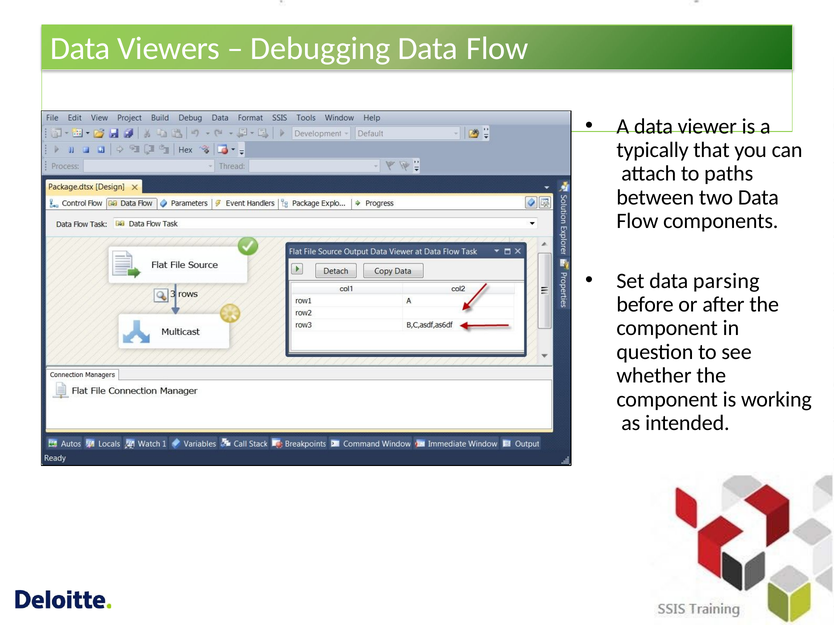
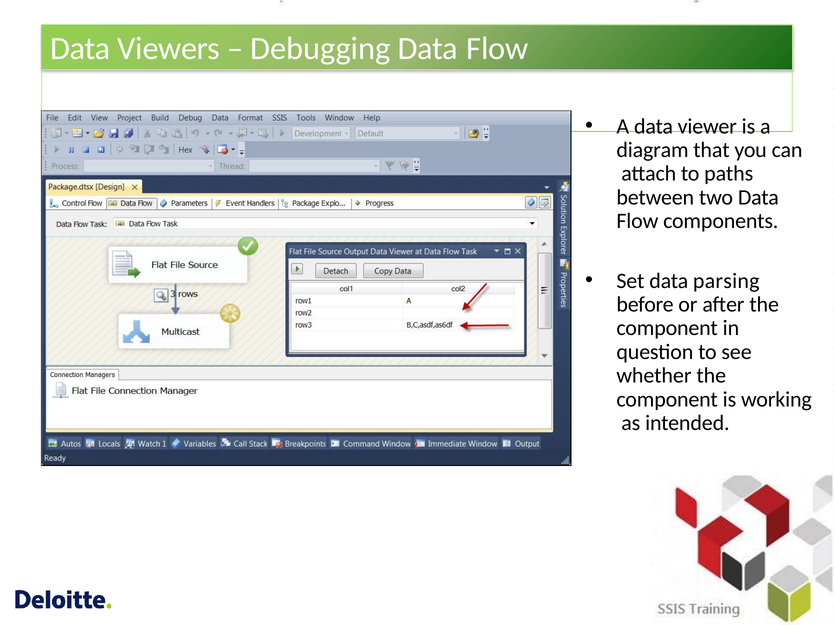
typically: typically -> diagram
